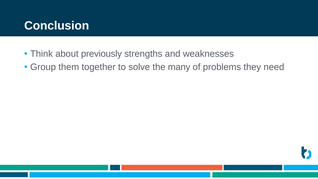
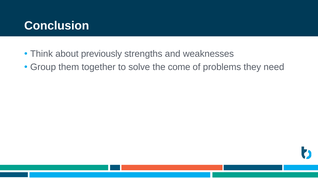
many: many -> come
